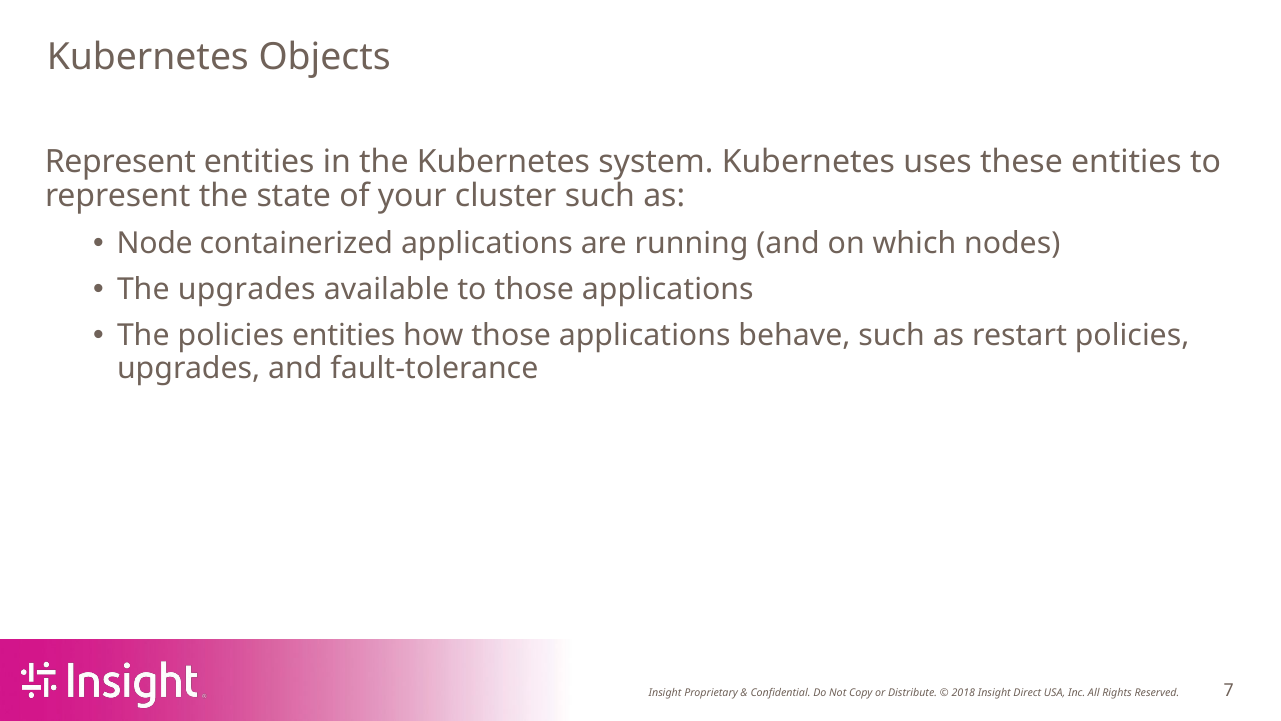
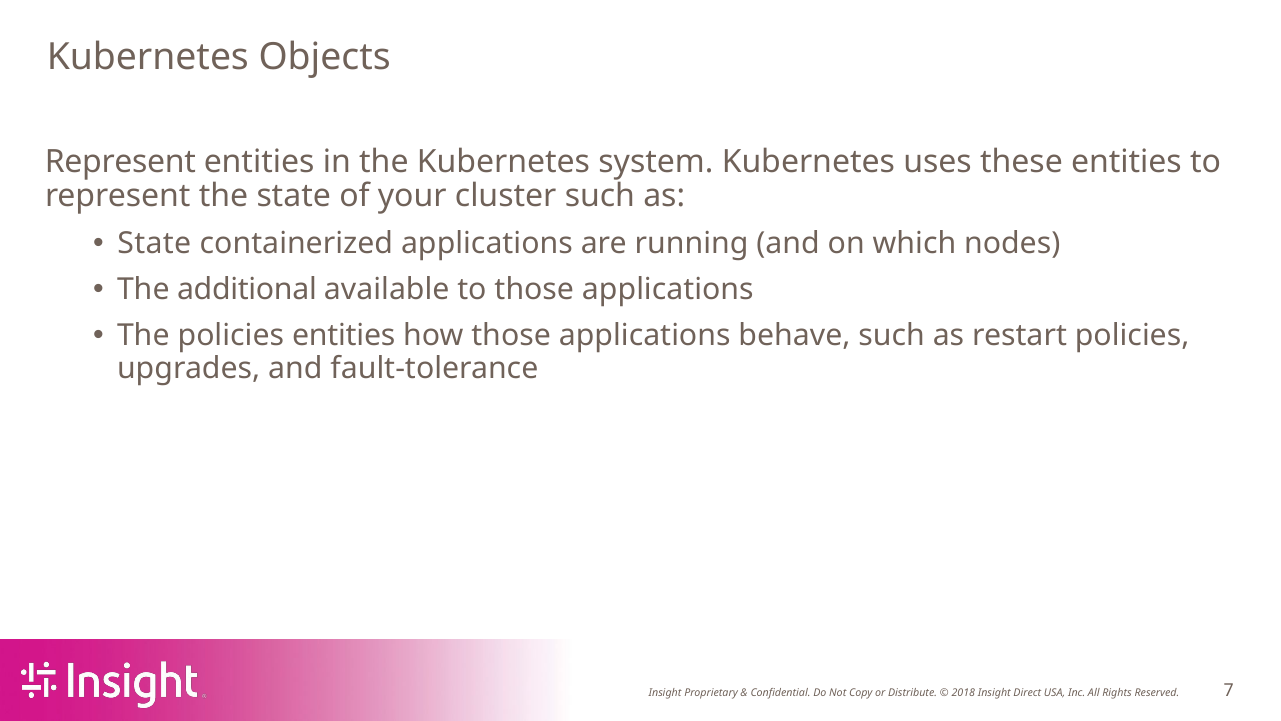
Node at (155, 243): Node -> State
The upgrades: upgrades -> additional
